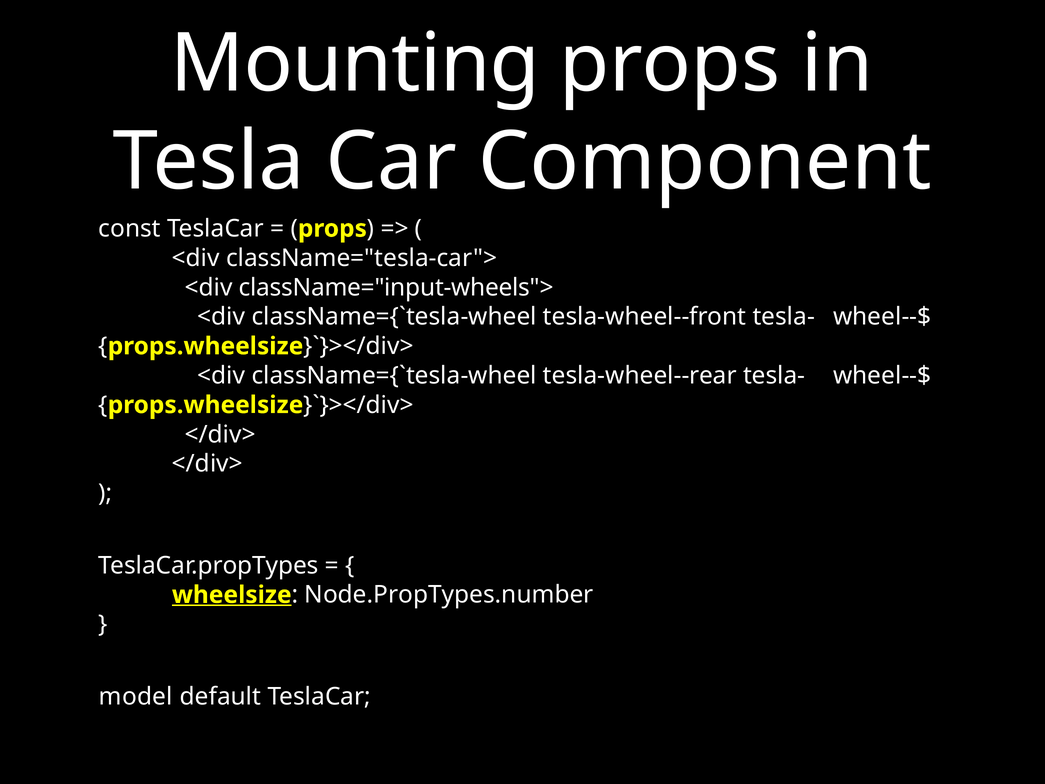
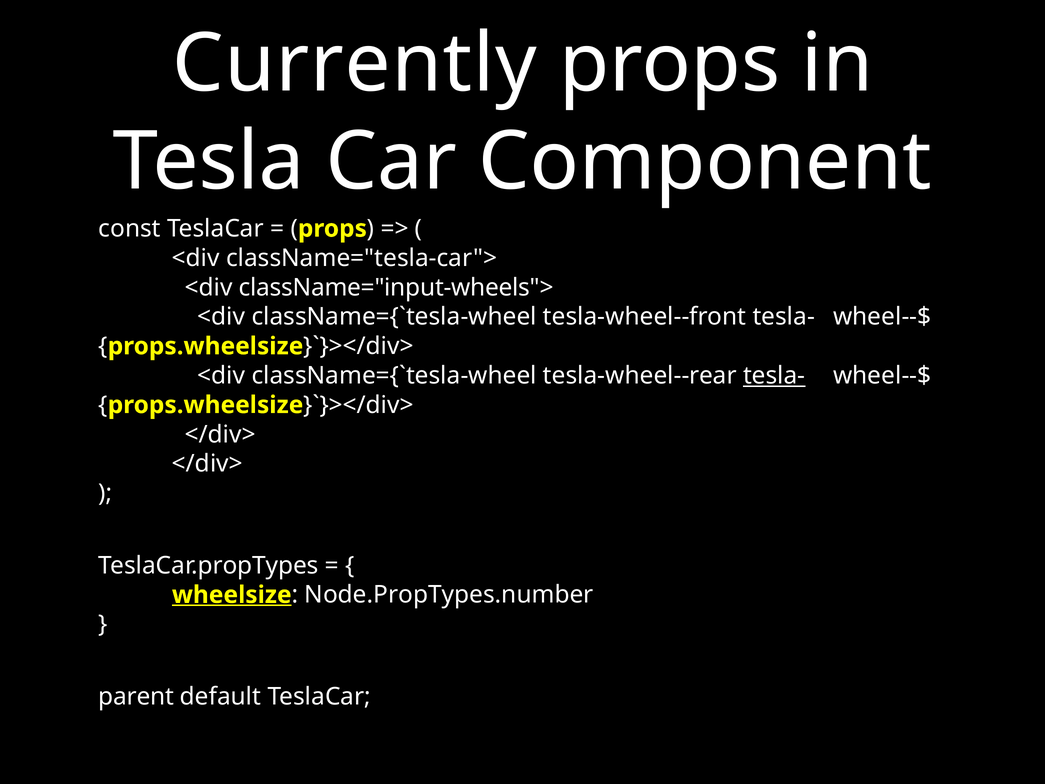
Mounting: Mounting -> Currently
tesla- at (774, 376) underline: none -> present
model: model -> parent
